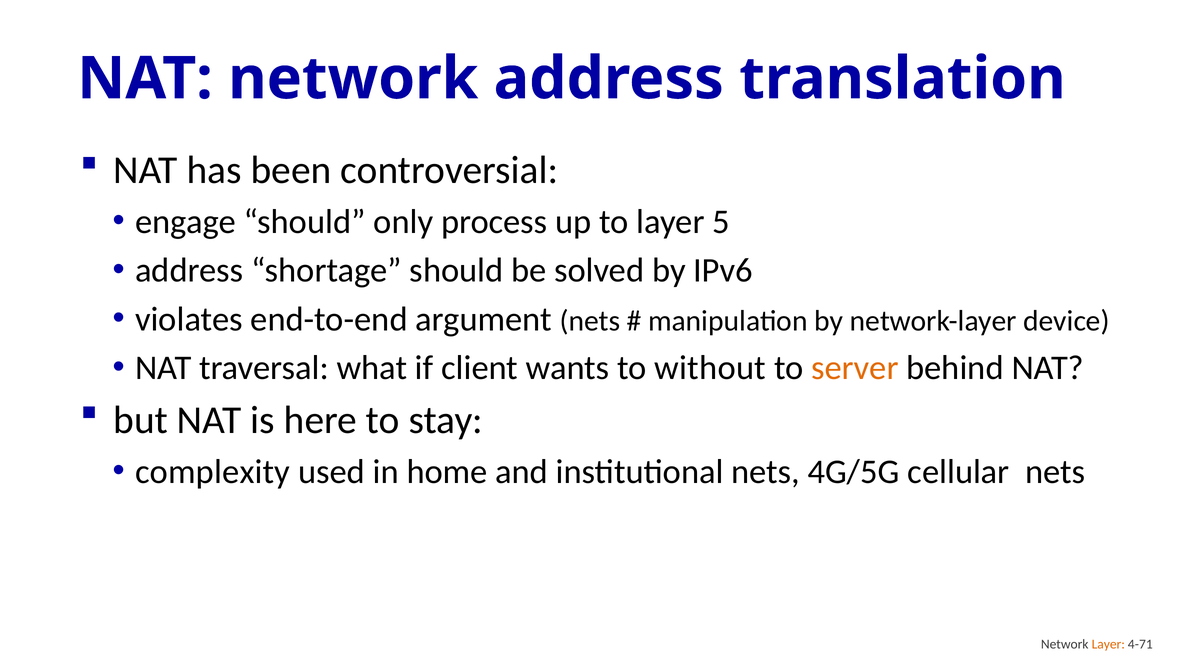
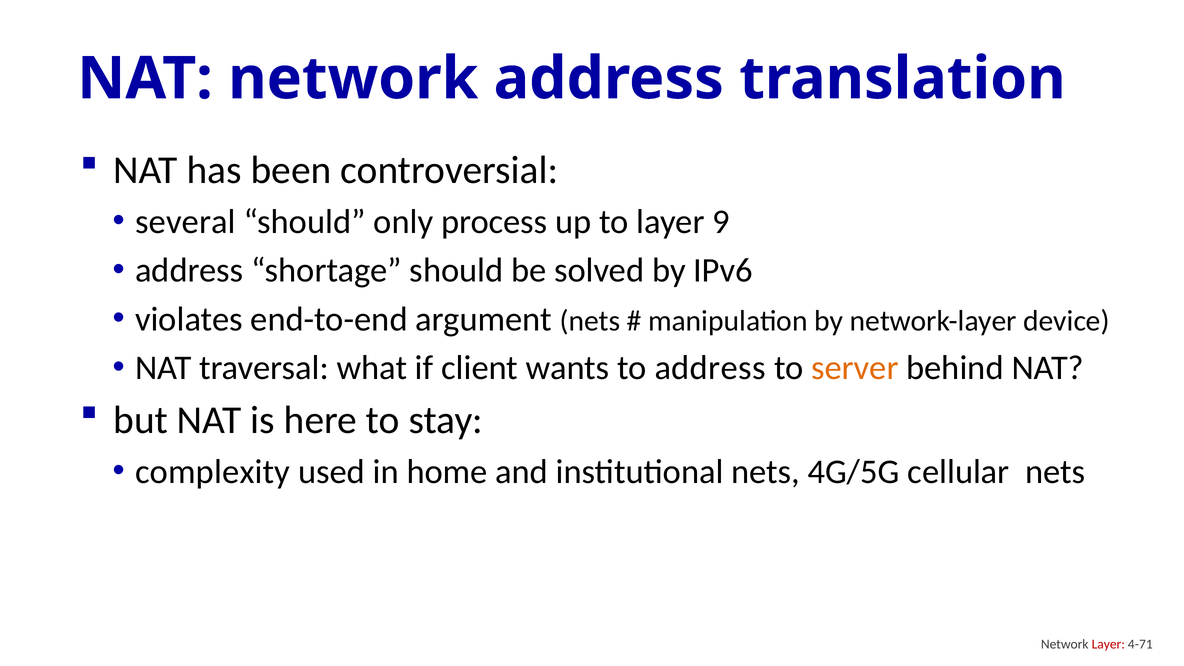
engage: engage -> several
5: 5 -> 9
to without: without -> address
Layer at (1108, 644) colour: orange -> red
